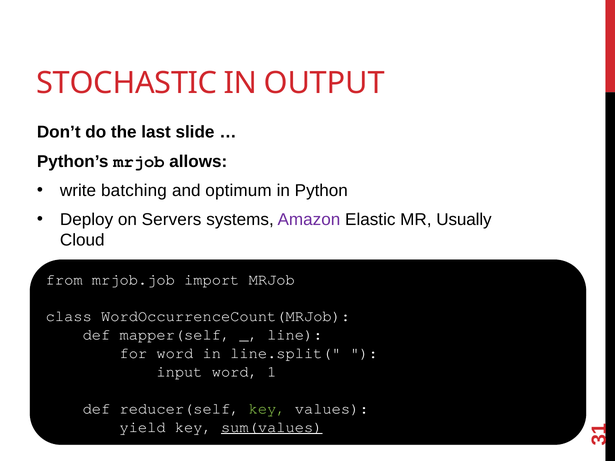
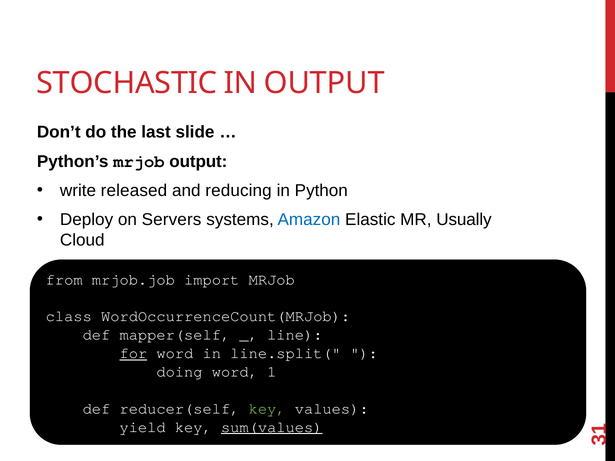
mrjob allows: allows -> output
batching: batching -> released
optimum: optimum -> reducing
Amazon colour: purple -> blue
for underline: none -> present
input: input -> doing
